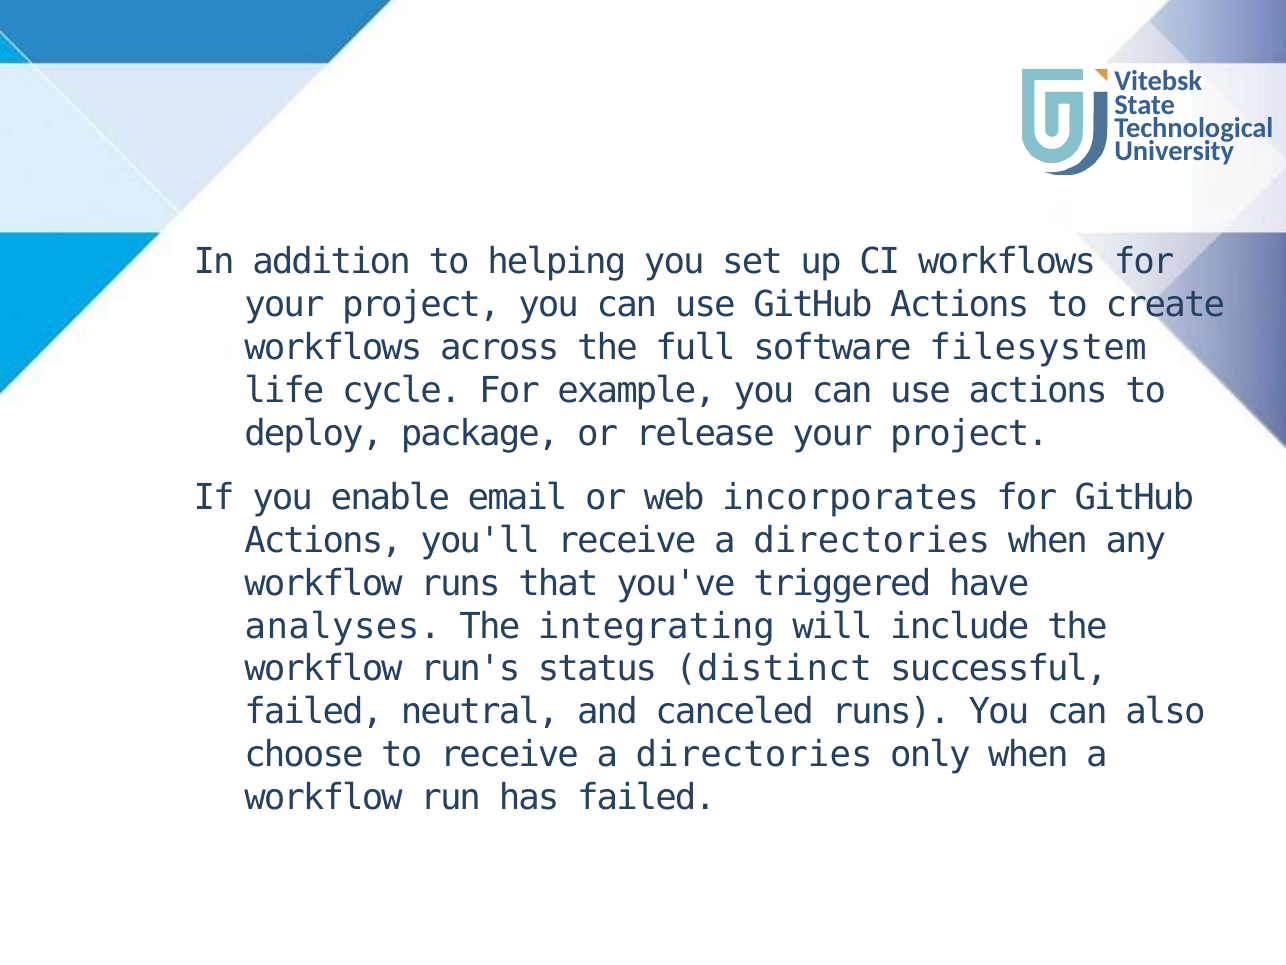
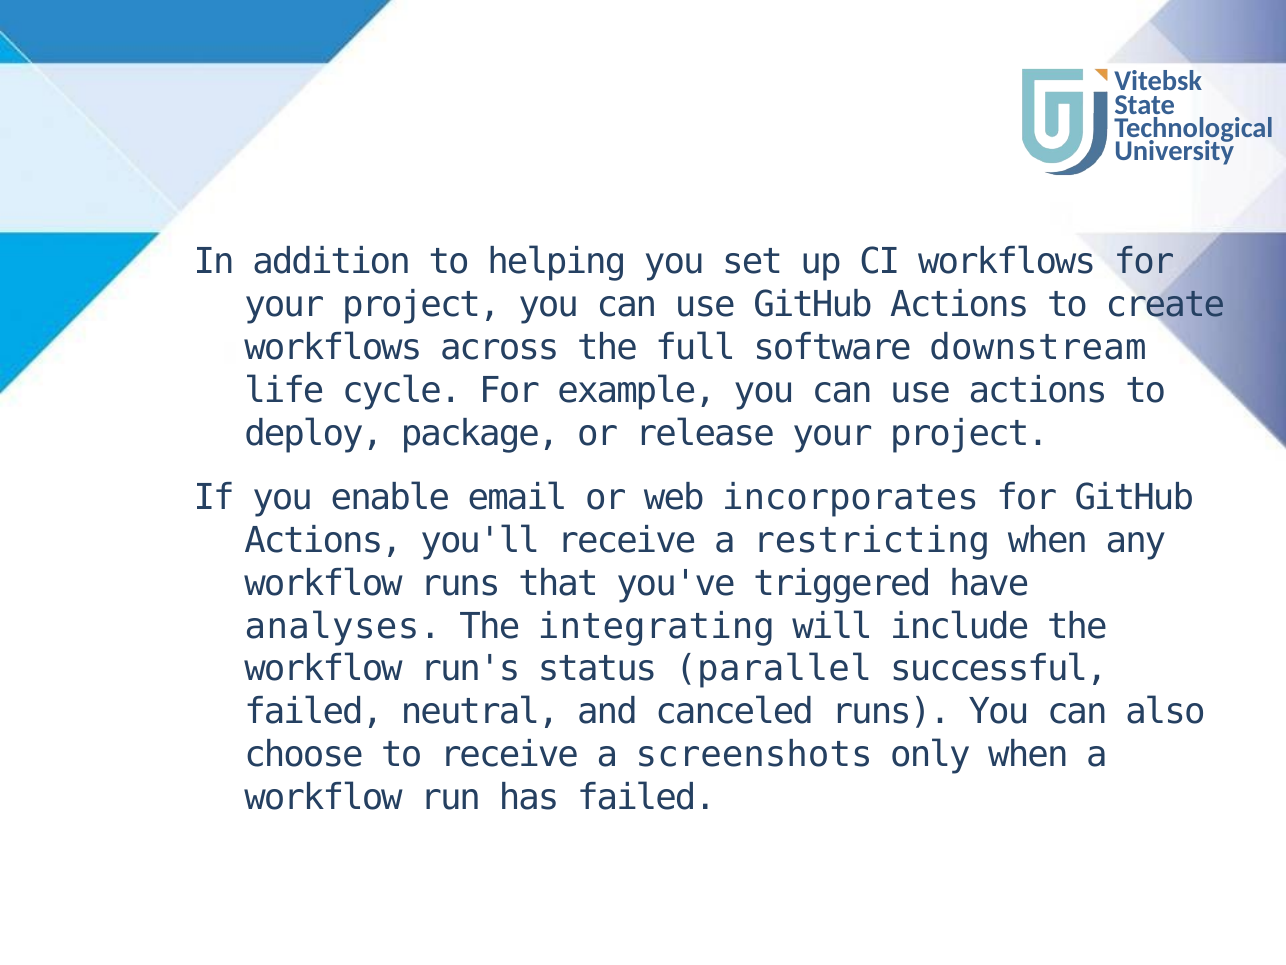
filesystem: filesystem -> downstream
you'll receive a directories: directories -> restricting
distinct: distinct -> parallel
to receive a directories: directories -> screenshots
